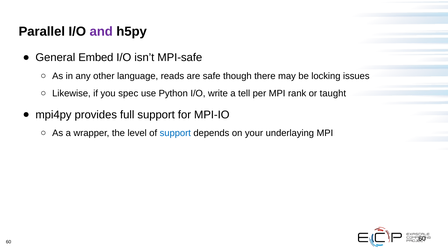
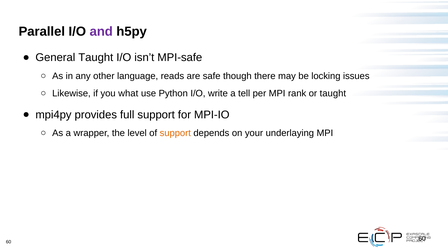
General Embed: Embed -> Taught
spec: spec -> what
support at (175, 133) colour: blue -> orange
